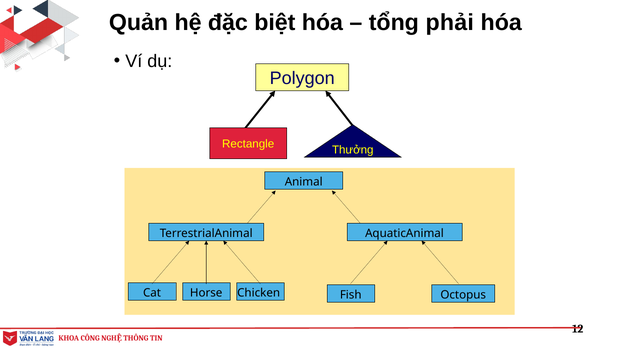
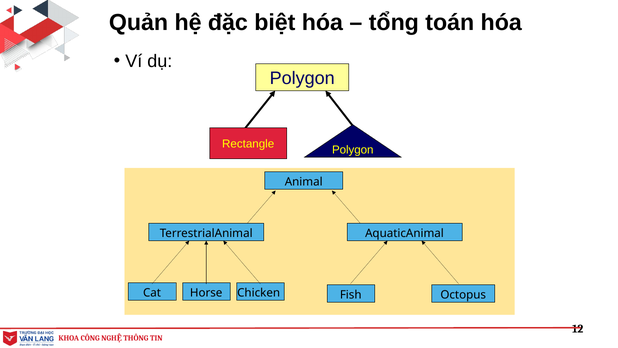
phải: phải -> toán
Thưởng at (353, 150): Thưởng -> Polygon
